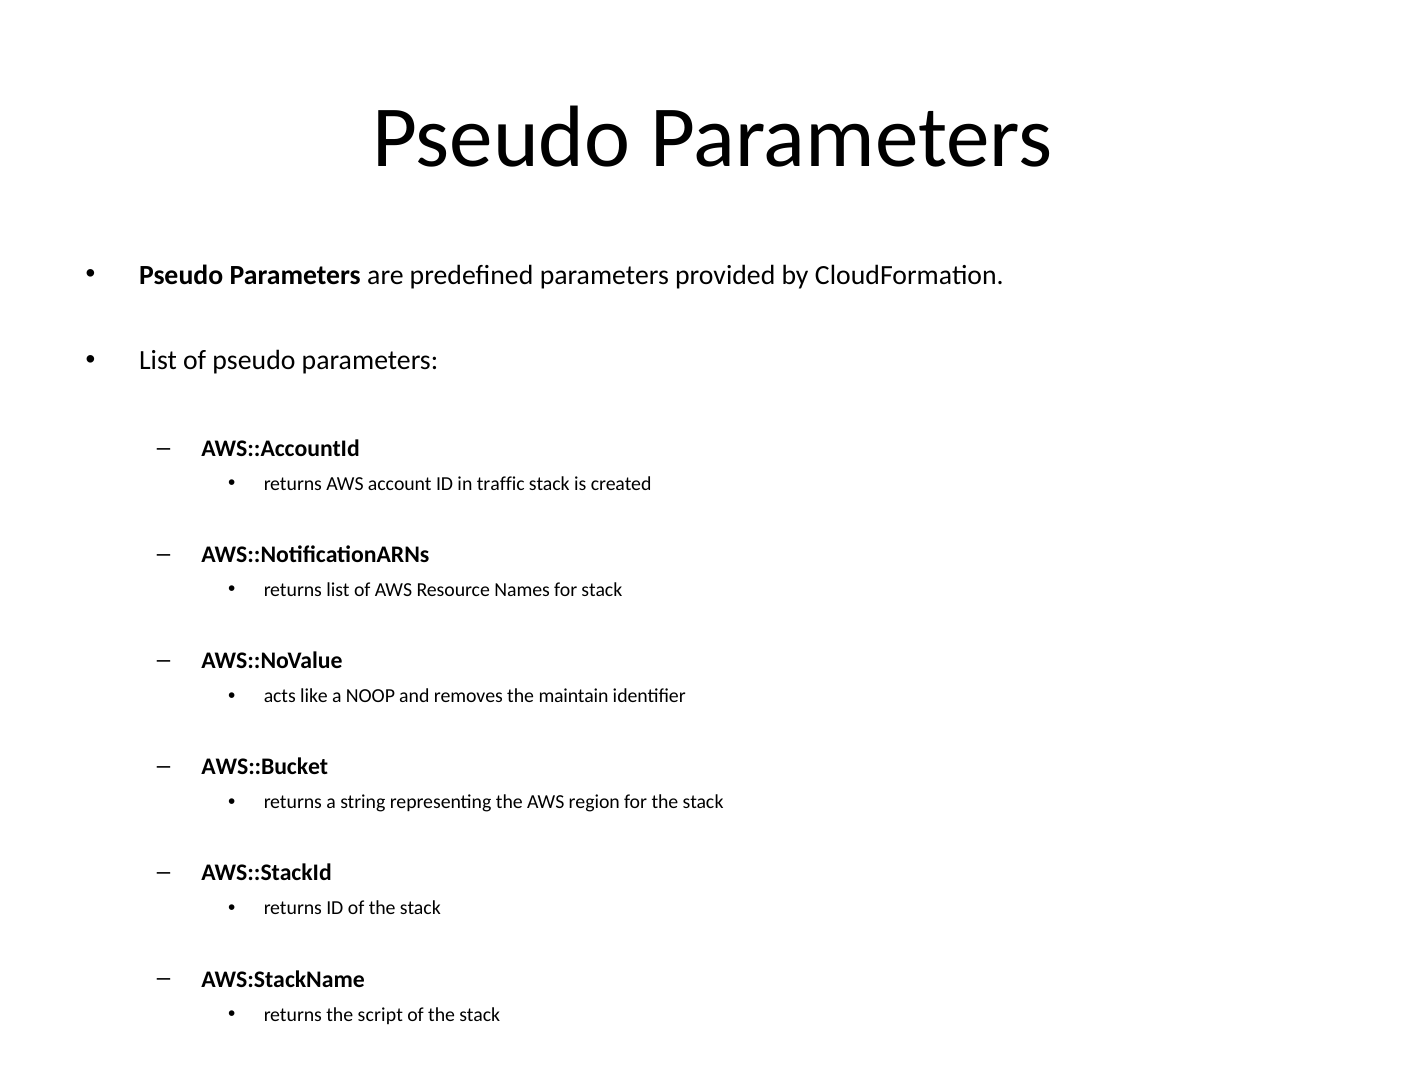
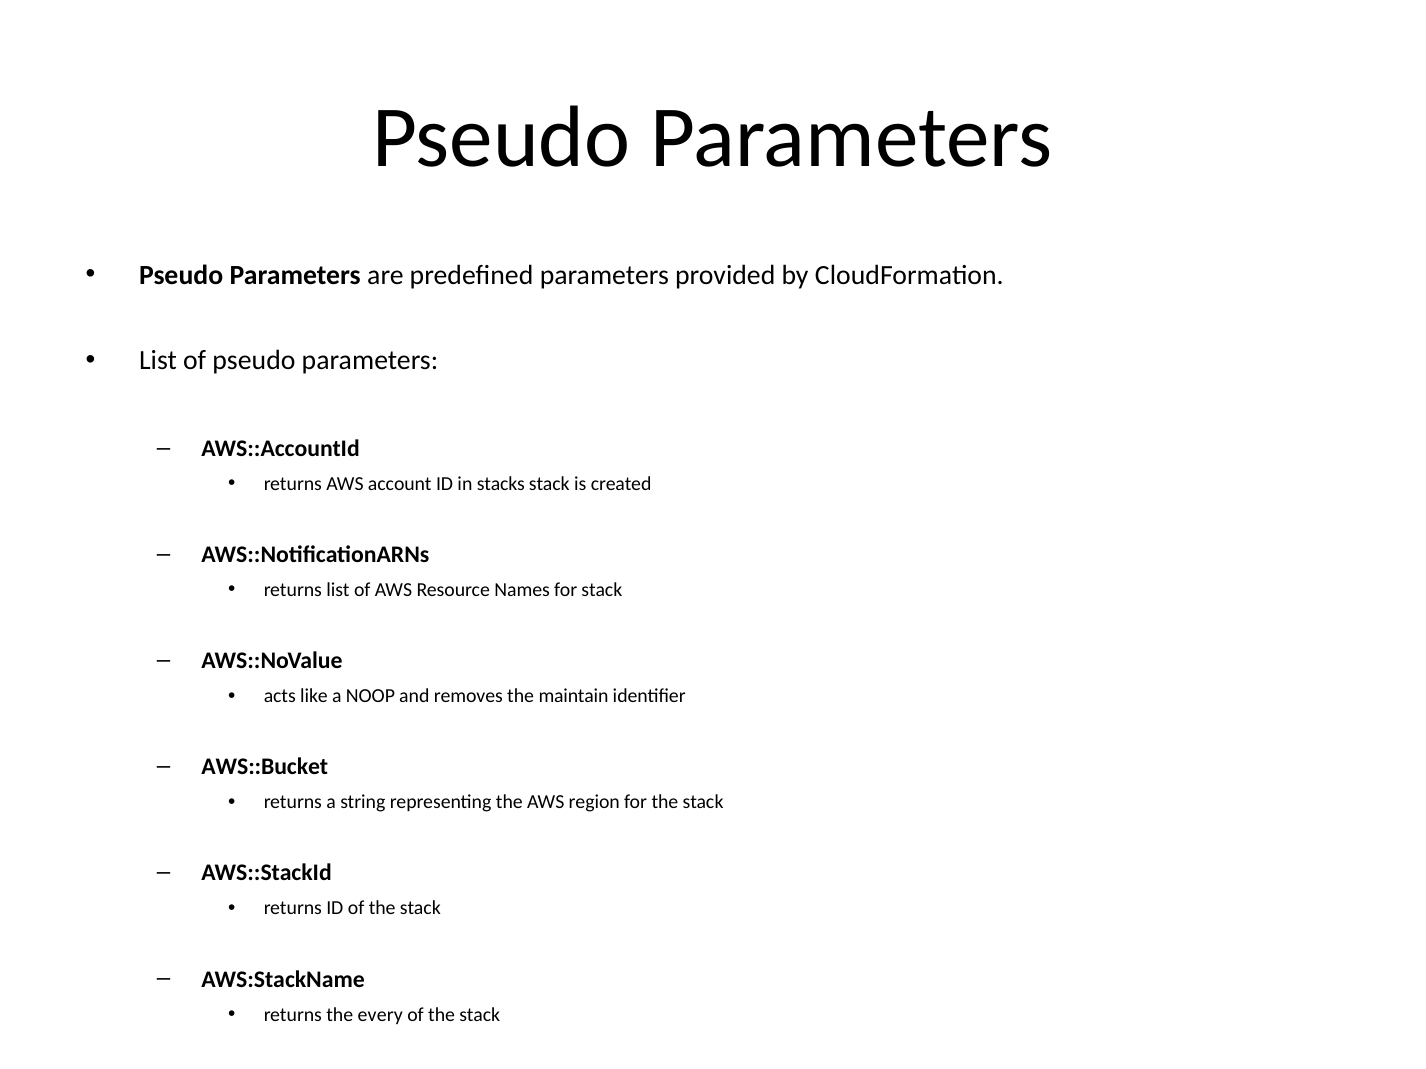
traffic: traffic -> stacks
script: script -> every
